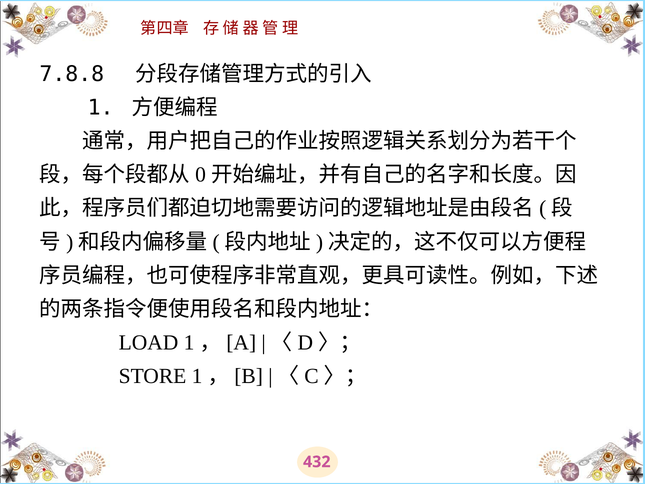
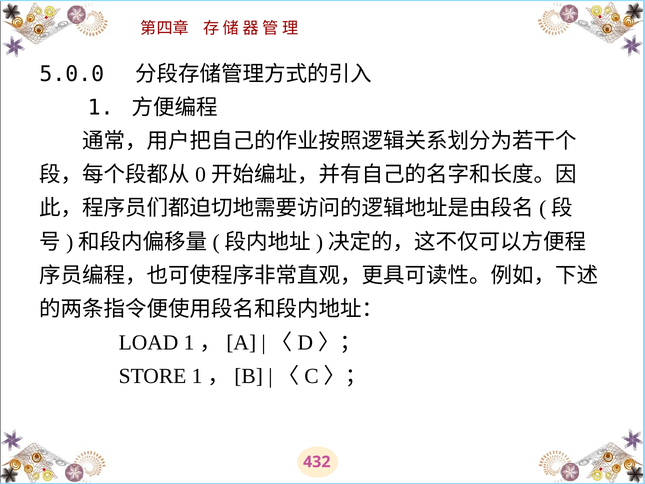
7.8.8: 7.8.8 -> 5.0.0
